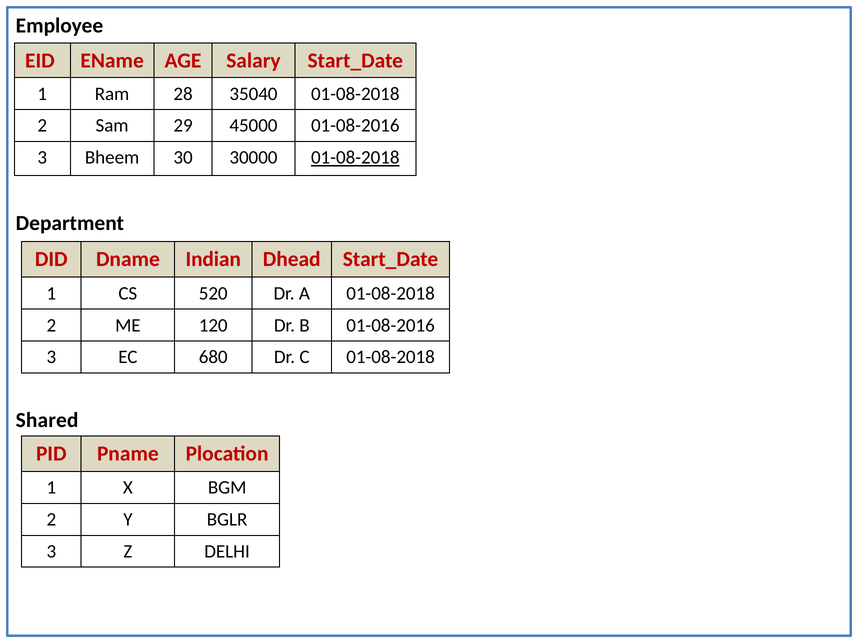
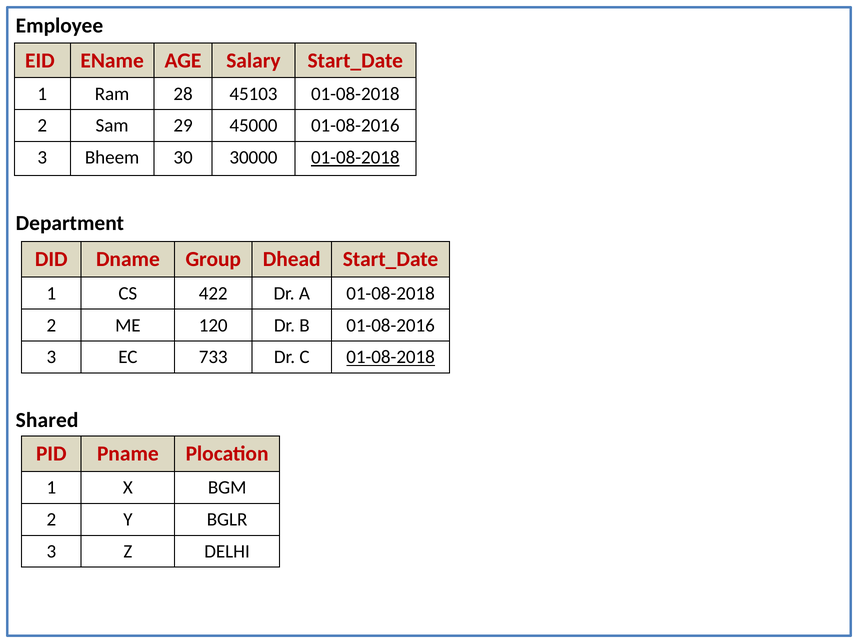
35040: 35040 -> 45103
Indian: Indian -> Group
520: 520 -> 422
680: 680 -> 733
01-08-2018 at (391, 357) underline: none -> present
